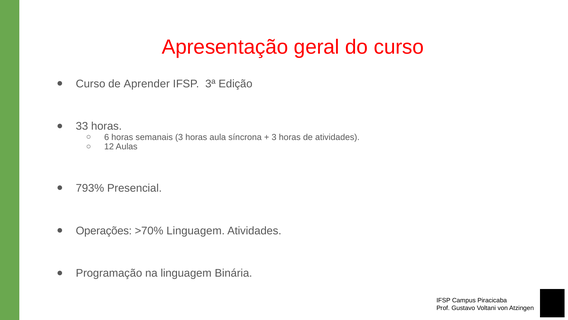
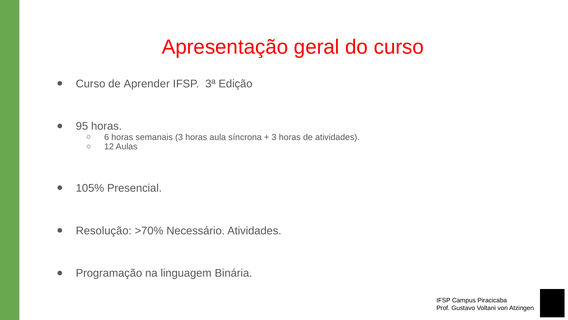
33: 33 -> 95
793%: 793% -> 105%
Operações: Operações -> Resolução
>70% Linguagem: Linguagem -> Necessário
